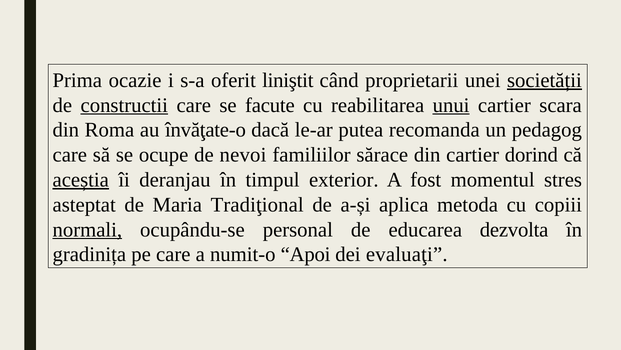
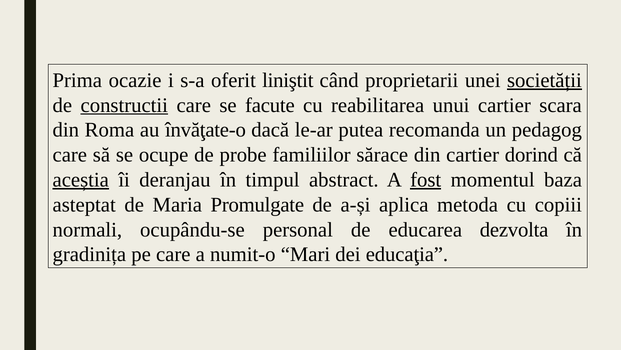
unui underline: present -> none
nevoi: nevoi -> probe
exterior: exterior -> abstract
fost underline: none -> present
stres: stres -> baza
Tradiţional: Tradiţional -> Promulgate
normali underline: present -> none
Apoi: Apoi -> Mari
evaluaţi: evaluaţi -> educaţia
